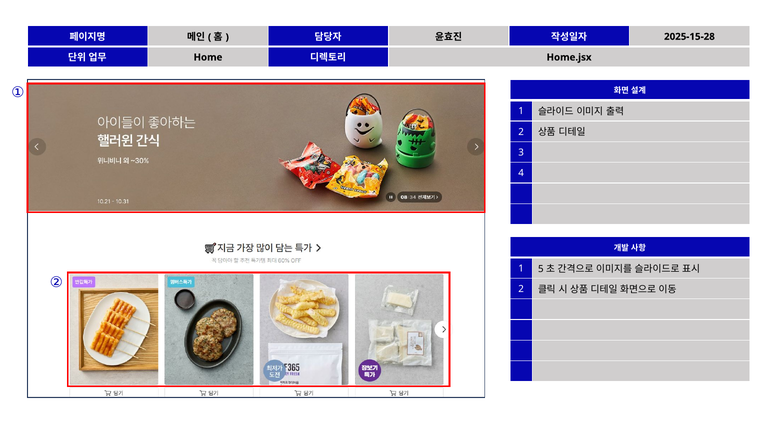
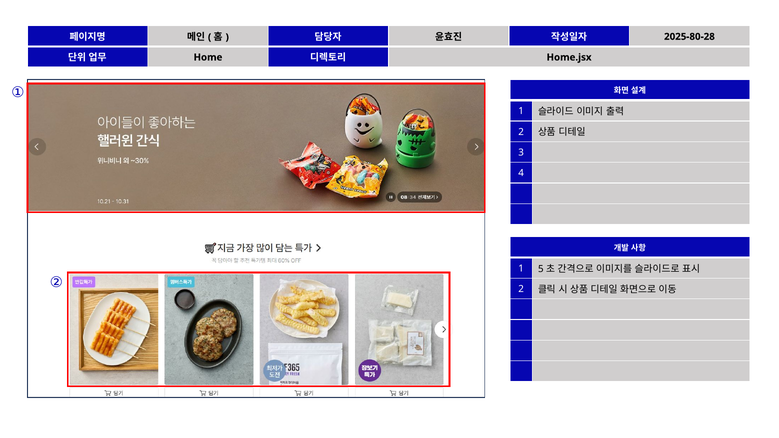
2025-15-28: 2025-15-28 -> 2025-80-28
